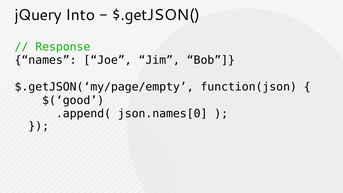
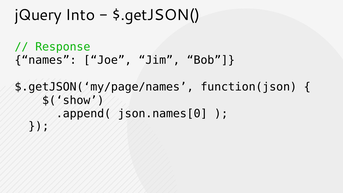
$.getJSON(‘my/page/empty: $.getJSON(‘my/page/empty -> $.getJSON(‘my/page/names
$(‘good: $(‘good -> $(‘show
